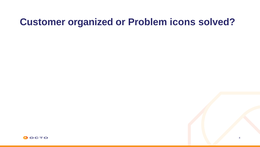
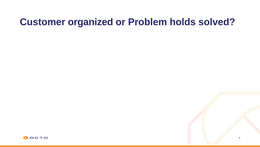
icons: icons -> holds
